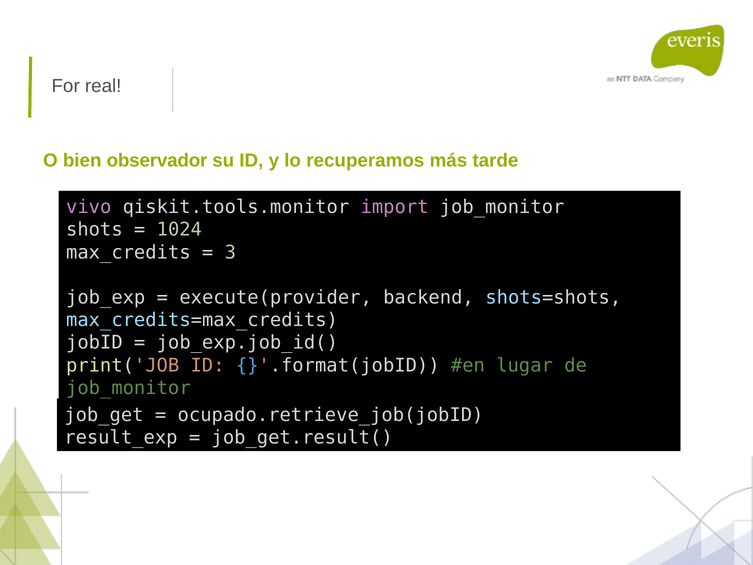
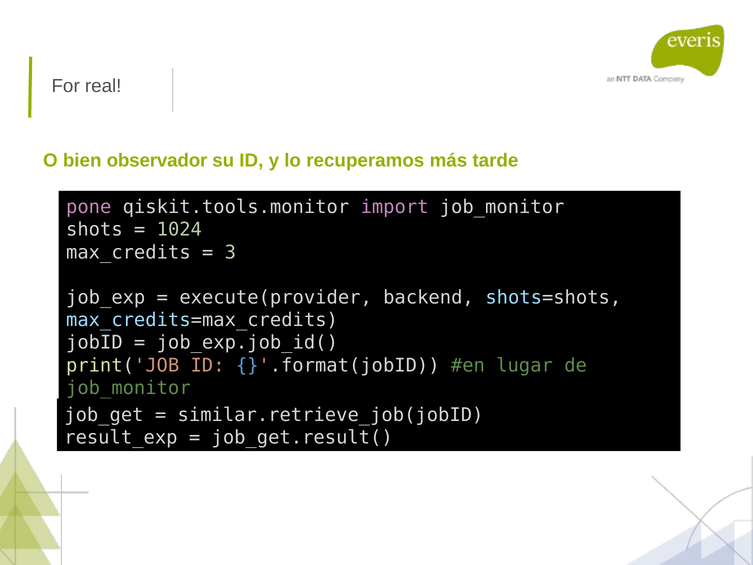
vivo: vivo -> pone
ocupado.retrieve_job(jobID: ocupado.retrieve_job(jobID -> similar.retrieve_job(jobID
